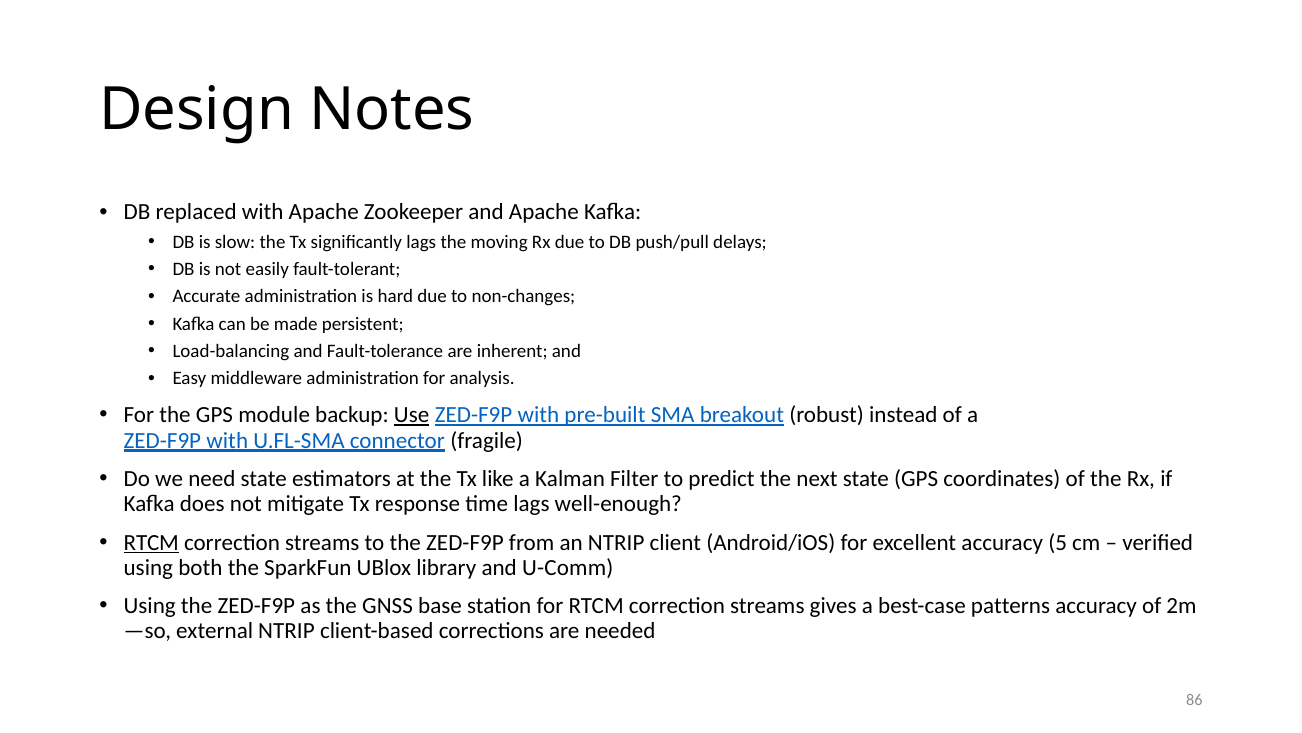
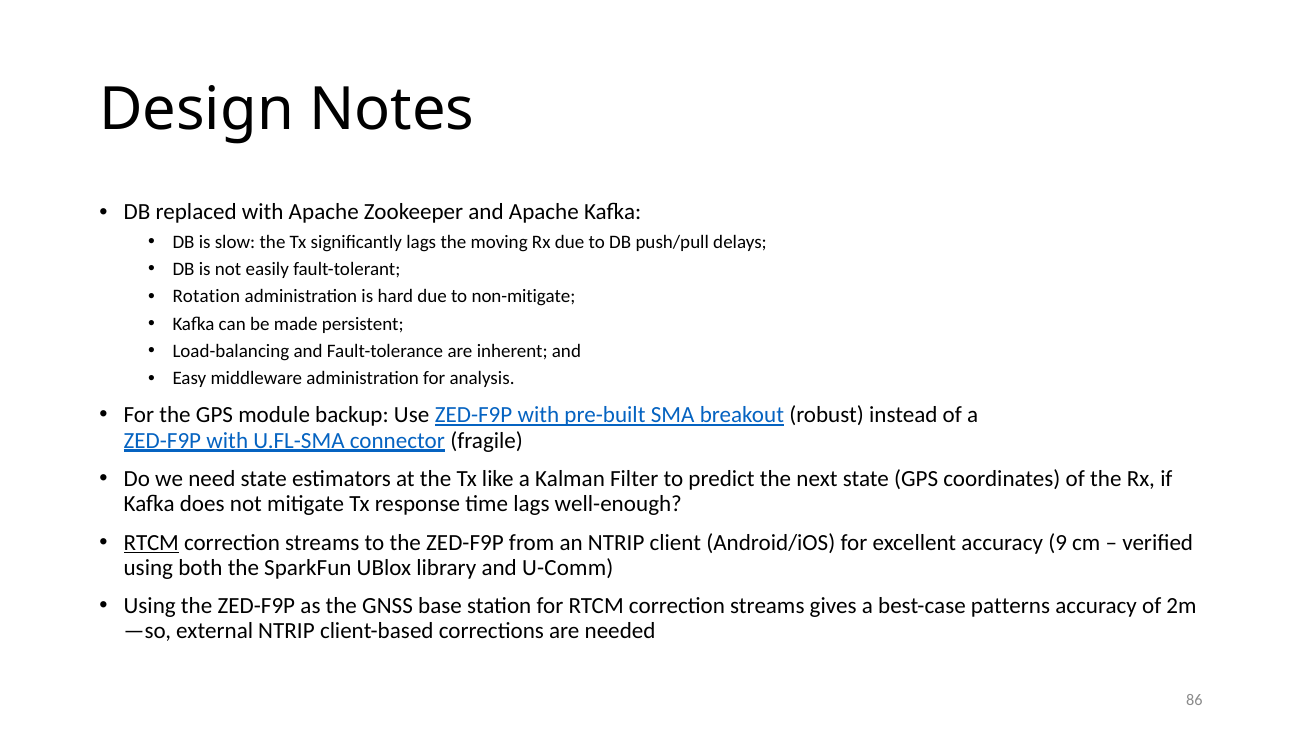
Accurate: Accurate -> Rotation
non-changes: non-changes -> non-mitigate
Use underline: present -> none
5: 5 -> 9
